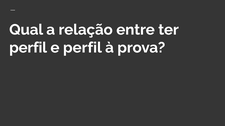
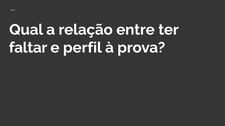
perfil at (28, 48): perfil -> faltar
